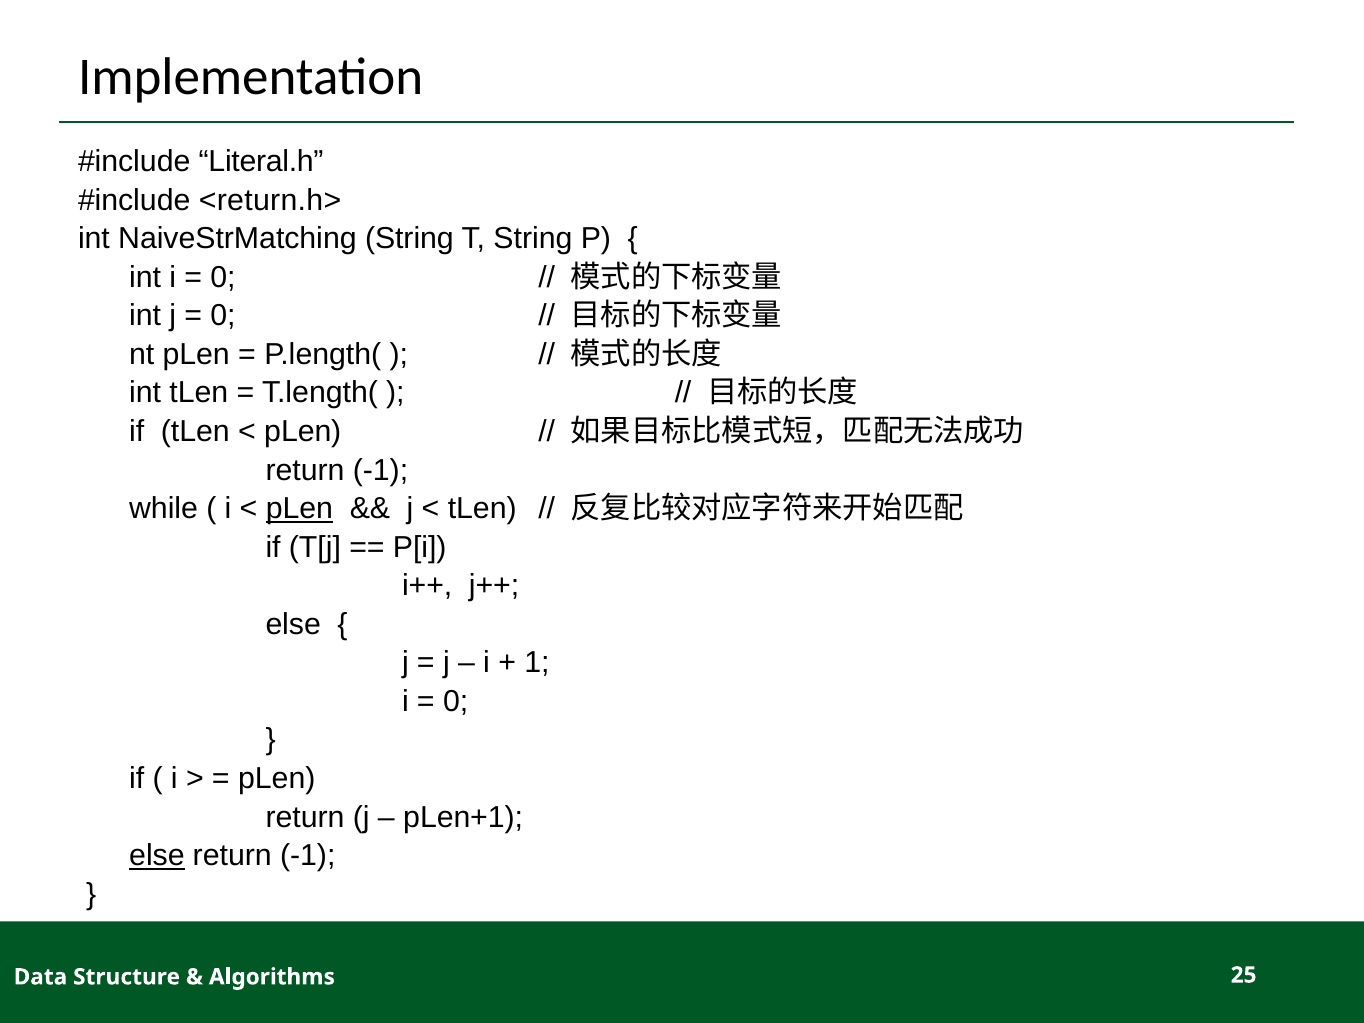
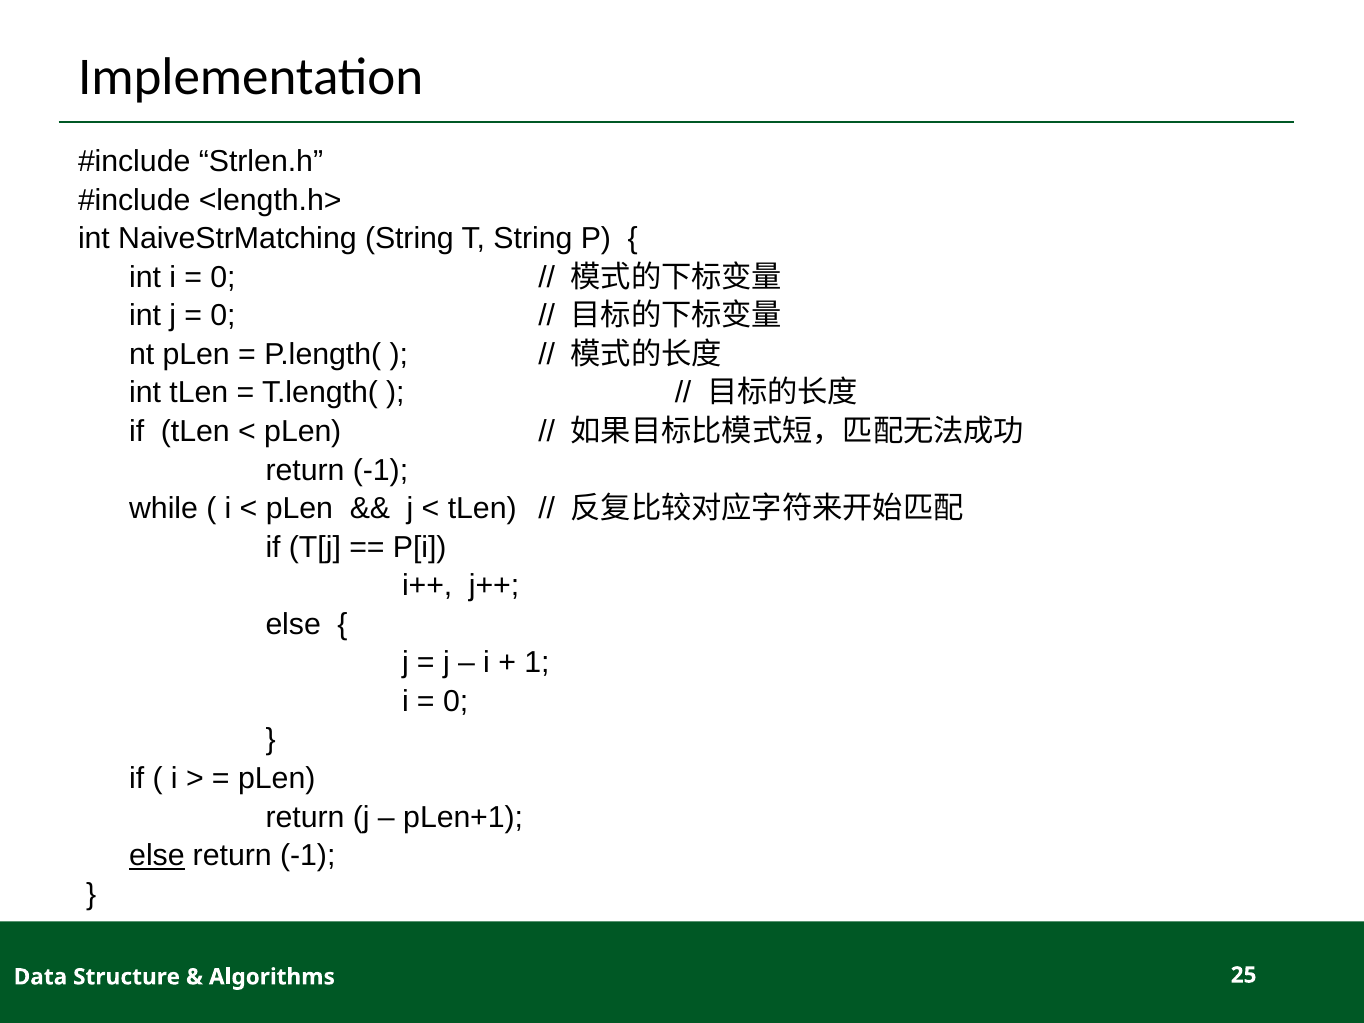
Literal.h: Literal.h -> Strlen.h
<return.h>: <return.h> -> <length.h>
pLen at (299, 509) underline: present -> none
